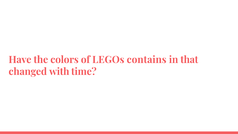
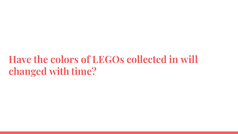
contains: contains -> collected
that: that -> will
